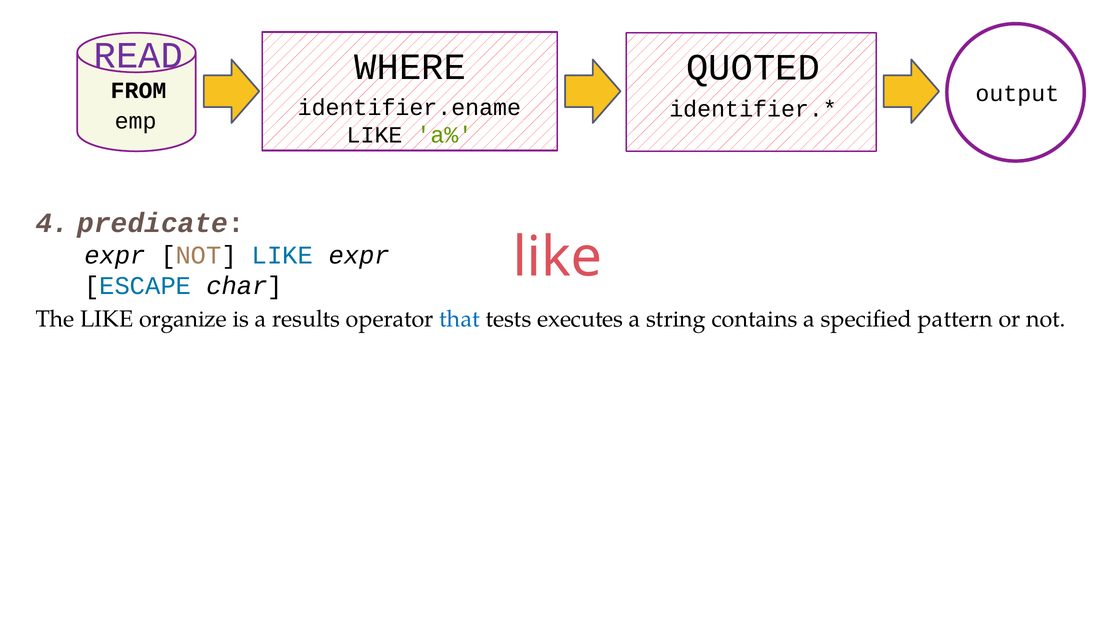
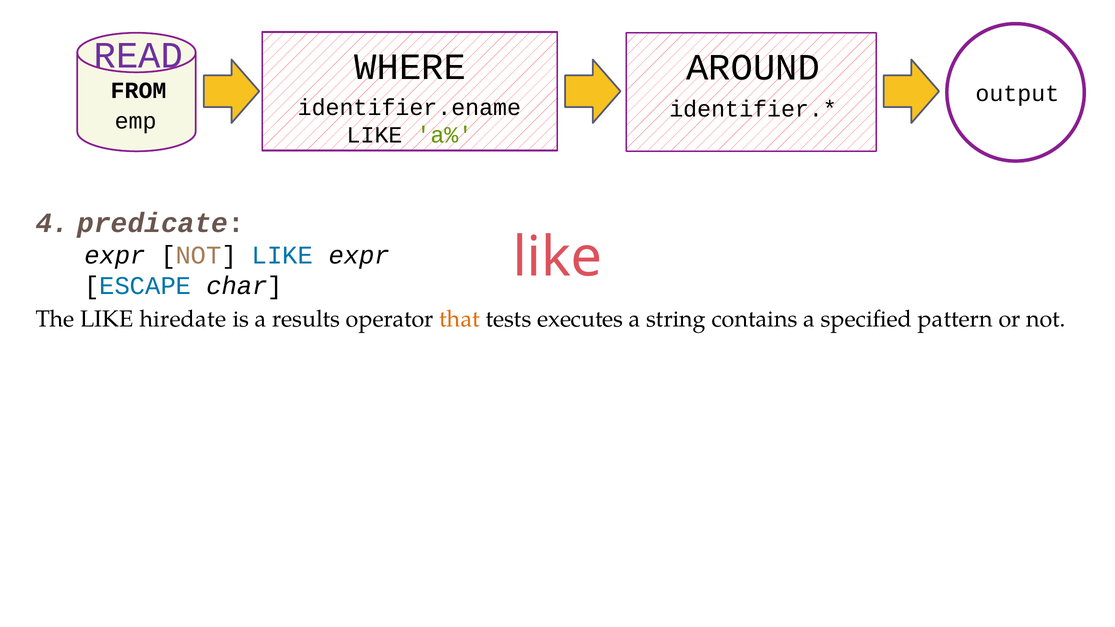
QUOTED: QUOTED -> AROUND
organize: organize -> hiredate
that colour: blue -> orange
